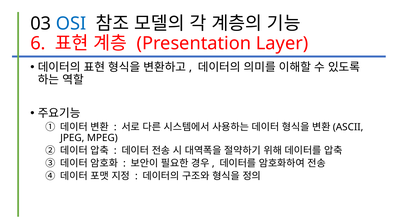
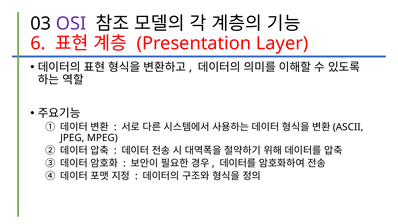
OSI colour: blue -> purple
